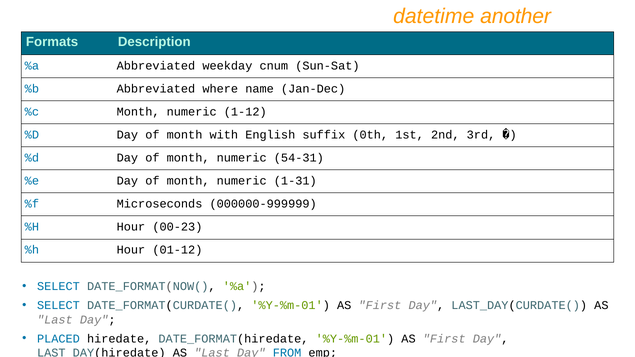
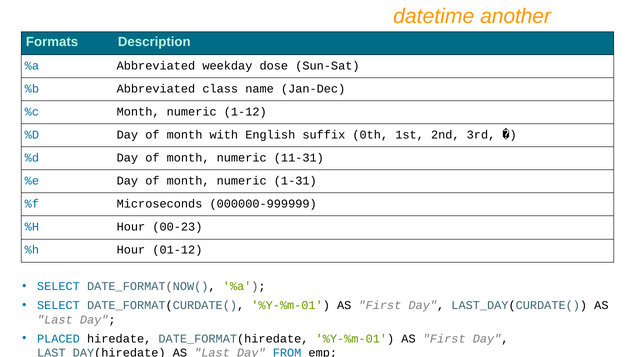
cnum: cnum -> dose
where: where -> class
54-31: 54-31 -> 11-31
